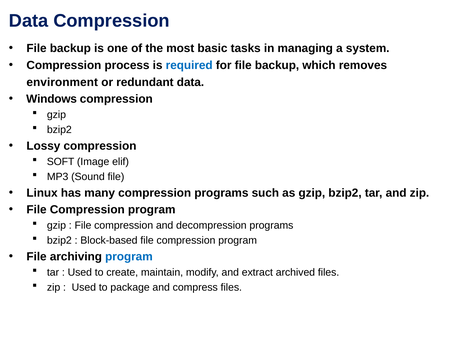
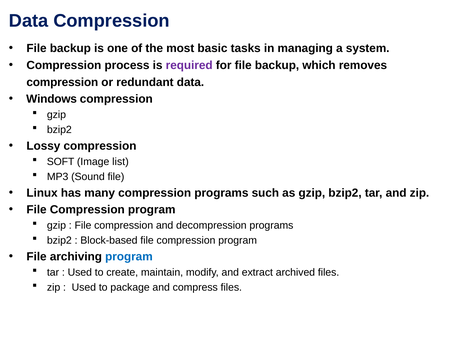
required colour: blue -> purple
environment at (62, 82): environment -> compression
elif: elif -> list
